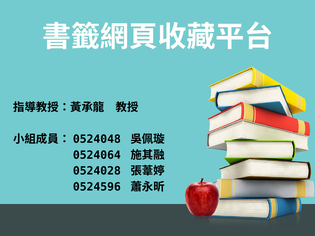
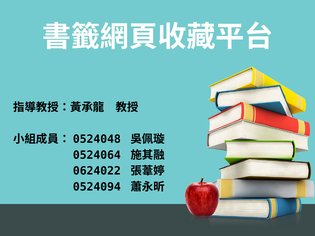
0524028: 0524028 -> 0624022
0524596: 0524596 -> 0524094
